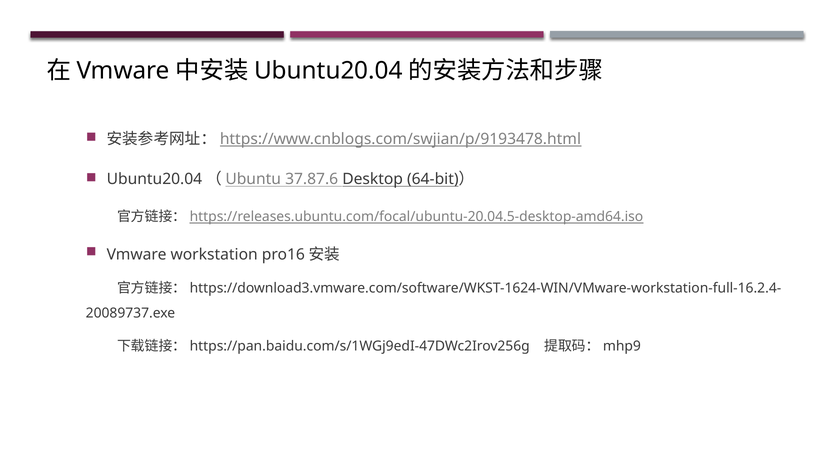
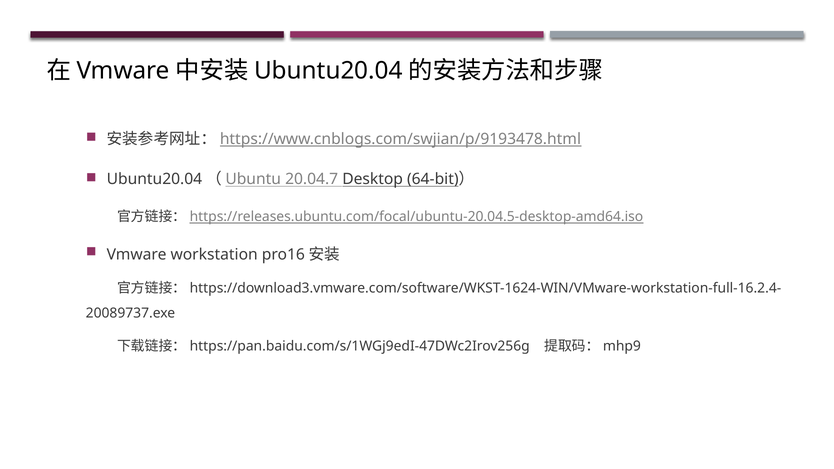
37.87.6: 37.87.6 -> 20.04.7
